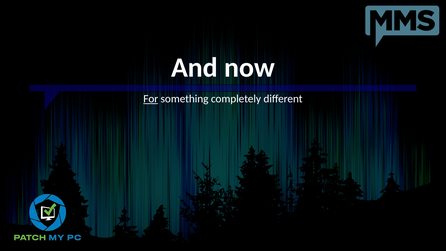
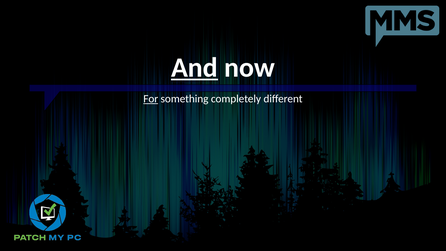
And underline: none -> present
